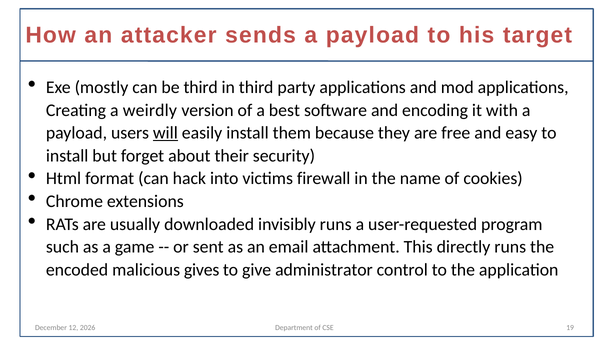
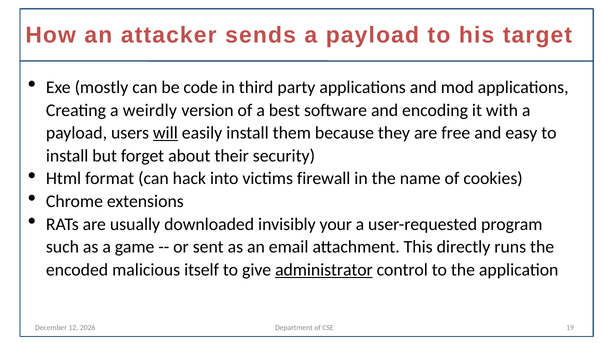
be third: third -> code
invisibly runs: runs -> your
gives: gives -> itself
administrator underline: none -> present
